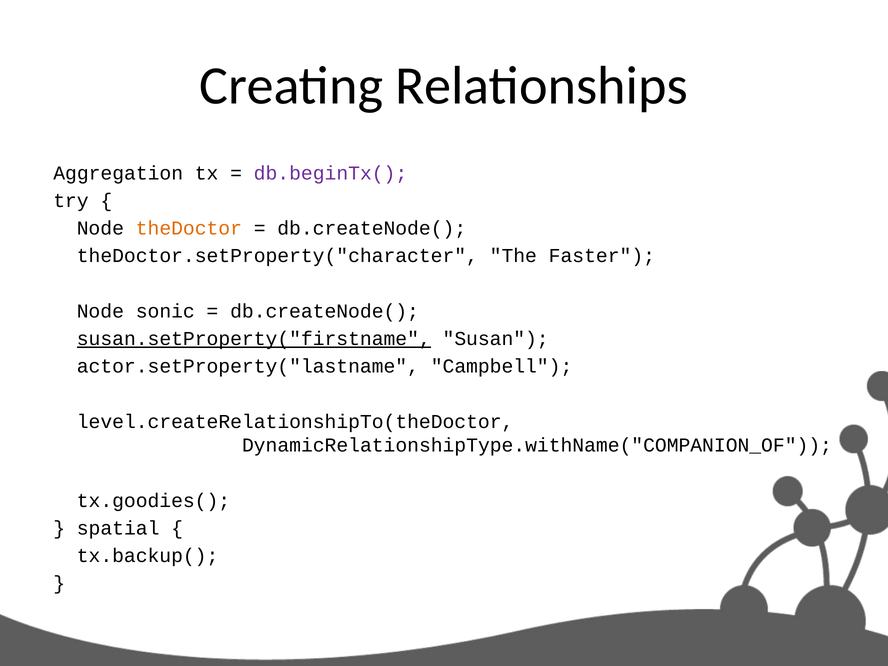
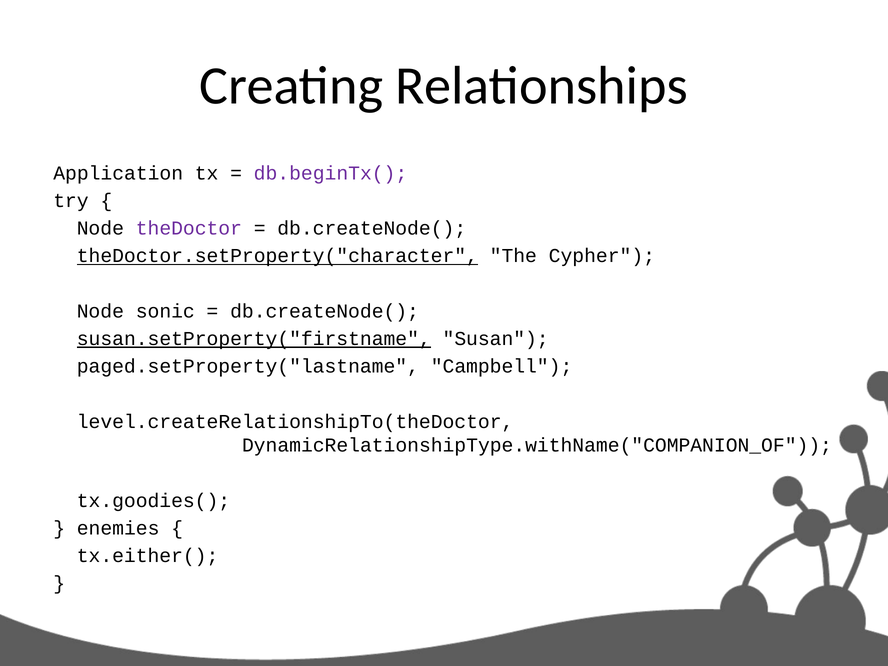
Aggregation: Aggregation -> Application
theDoctor colour: orange -> purple
theDoctor.setProperty("character underline: none -> present
Faster: Faster -> Cypher
actor.setProperty("lastname: actor.setProperty("lastname -> paged.setProperty("lastname
spatial: spatial -> enemies
tx.backup(: tx.backup( -> tx.either(
